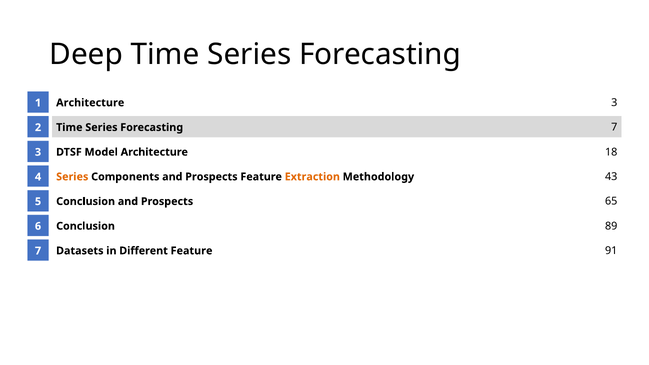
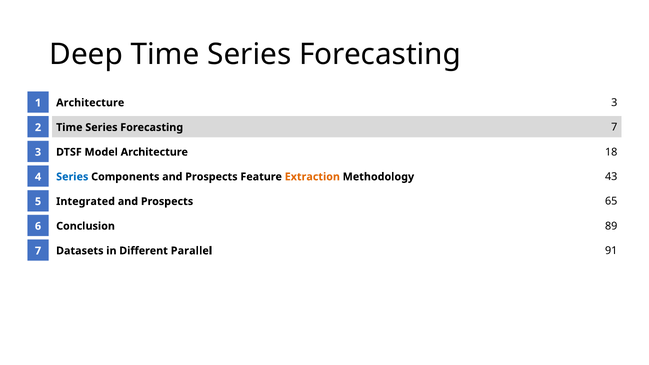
Series at (72, 177) colour: orange -> blue
Conclusion at (86, 201): Conclusion -> Integrated
Different Feature: Feature -> Parallel
